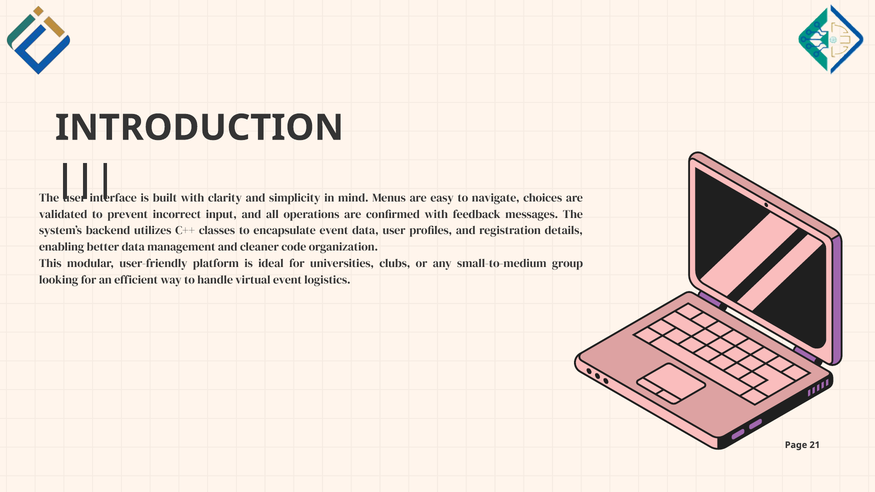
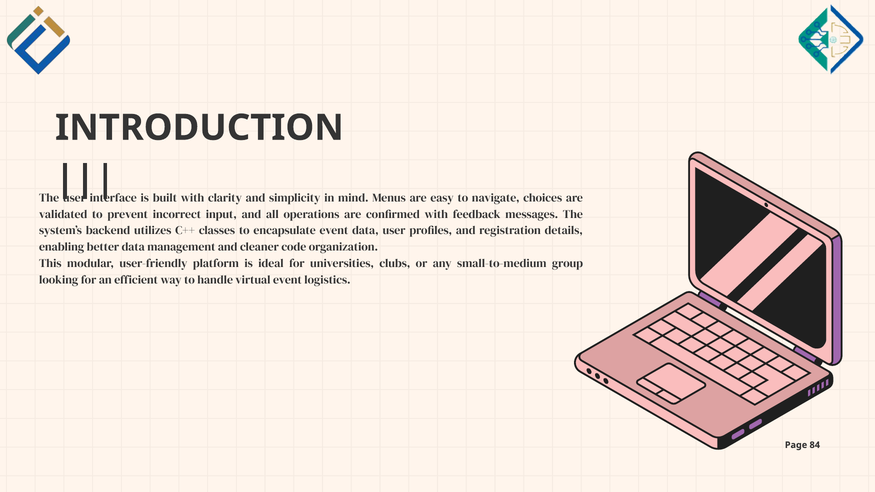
21: 21 -> 84
